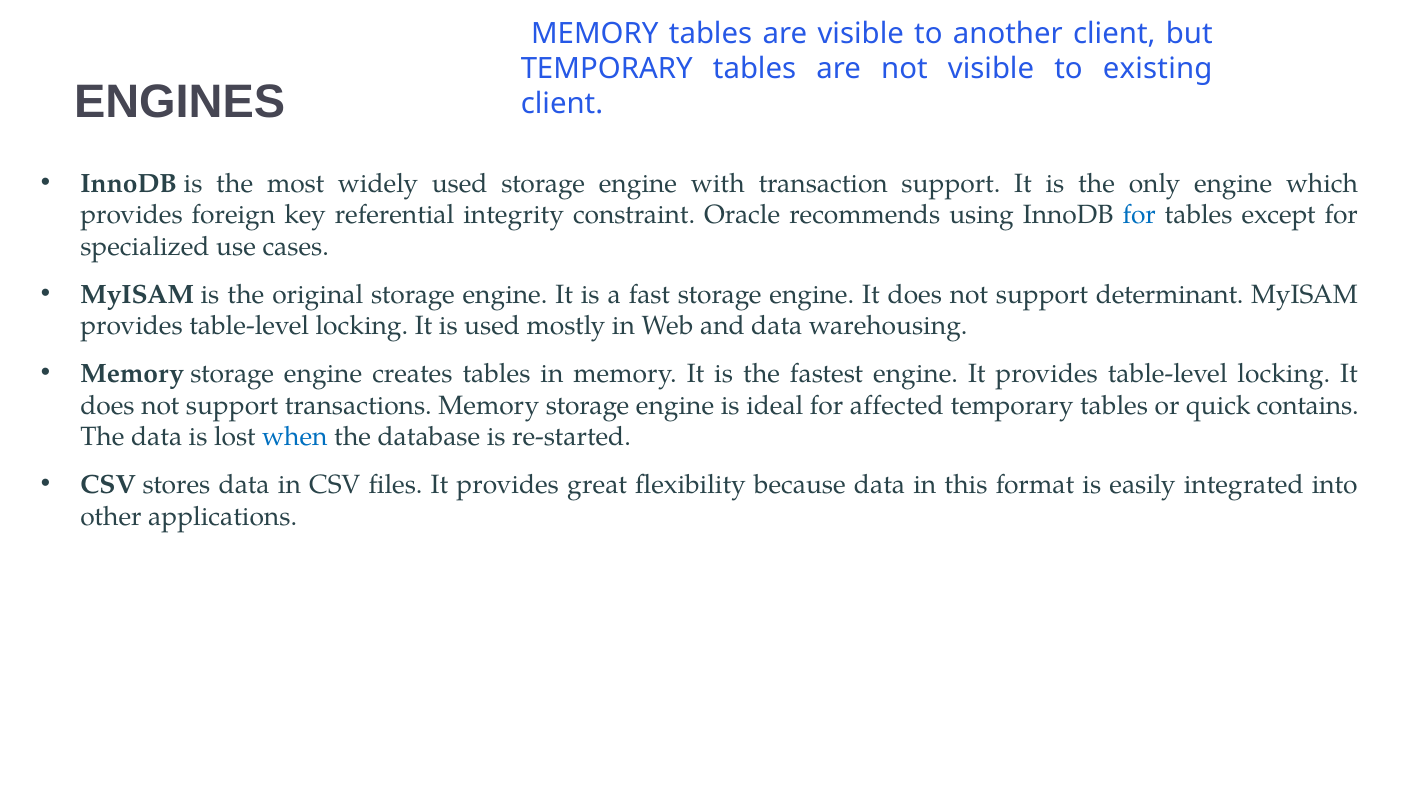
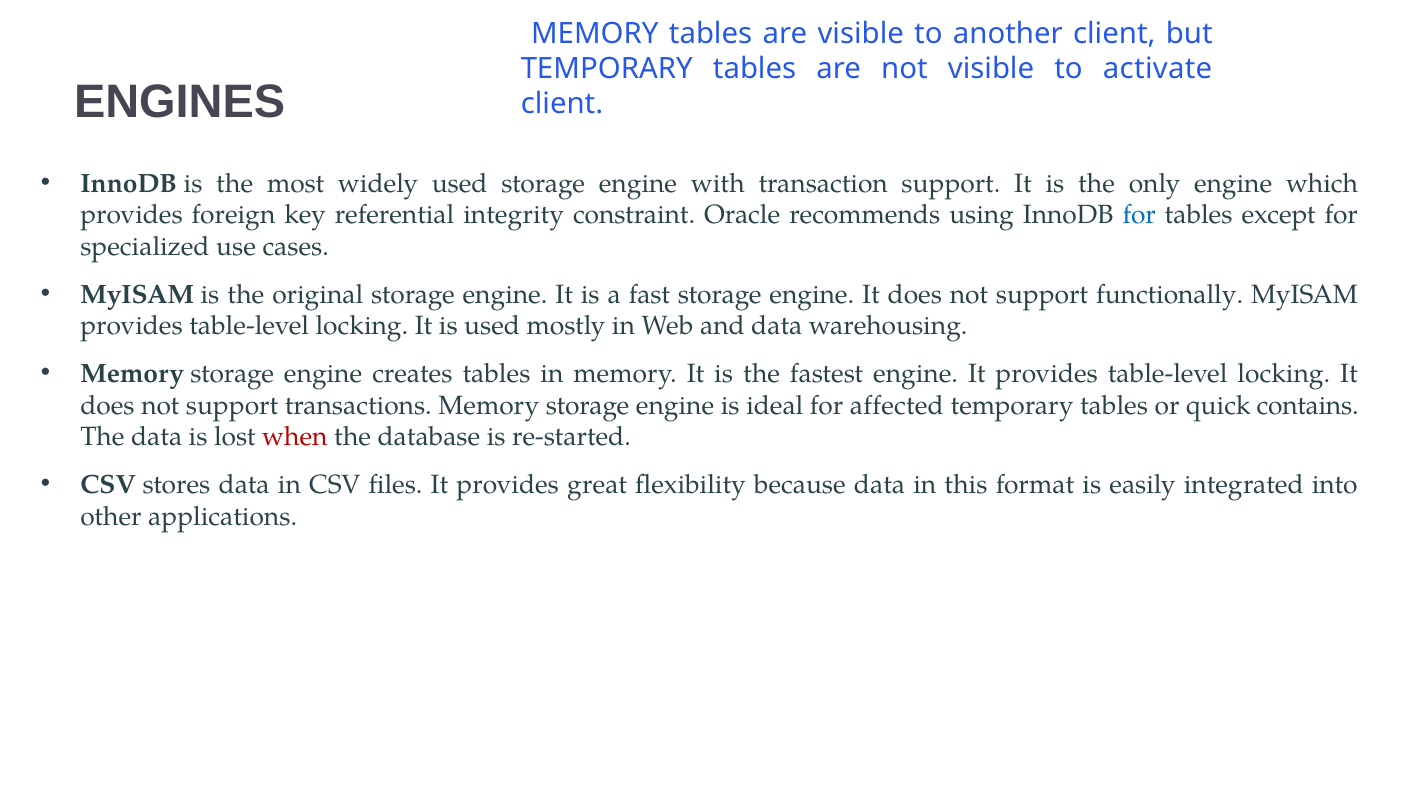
existing: existing -> activate
determinant: determinant -> functionally
when colour: blue -> red
